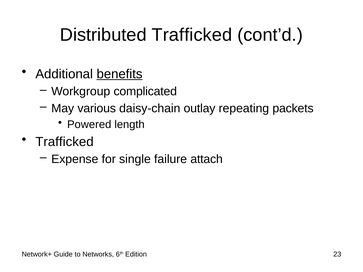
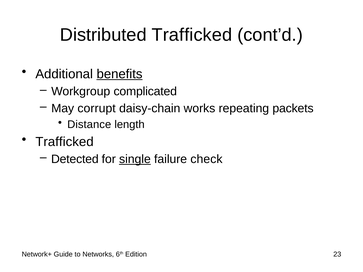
various: various -> corrupt
outlay: outlay -> works
Powered: Powered -> Distance
Expense: Expense -> Detected
single underline: none -> present
attach: attach -> check
